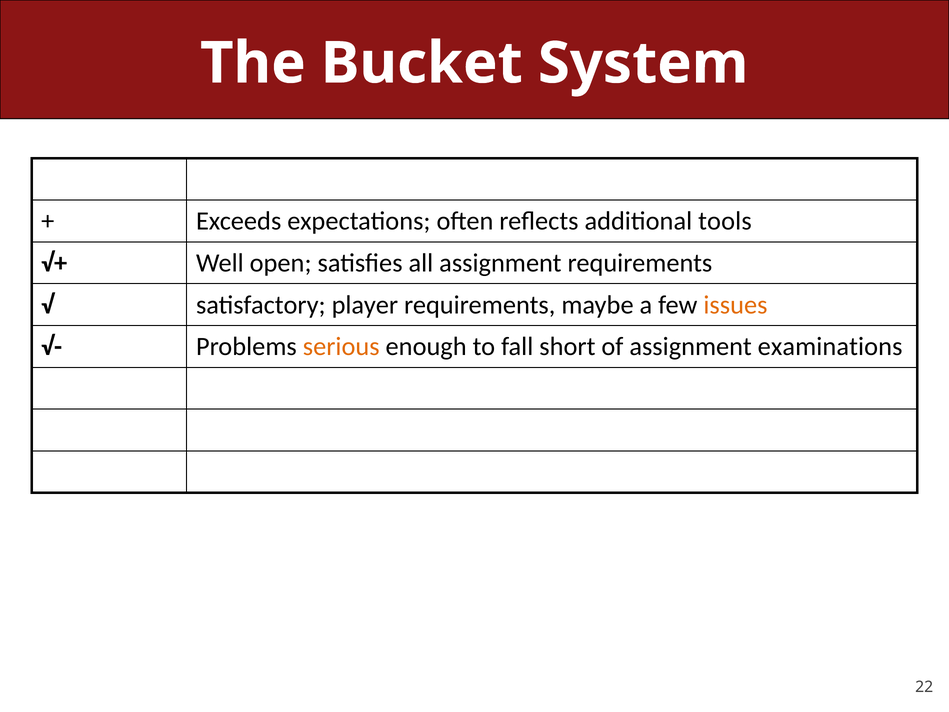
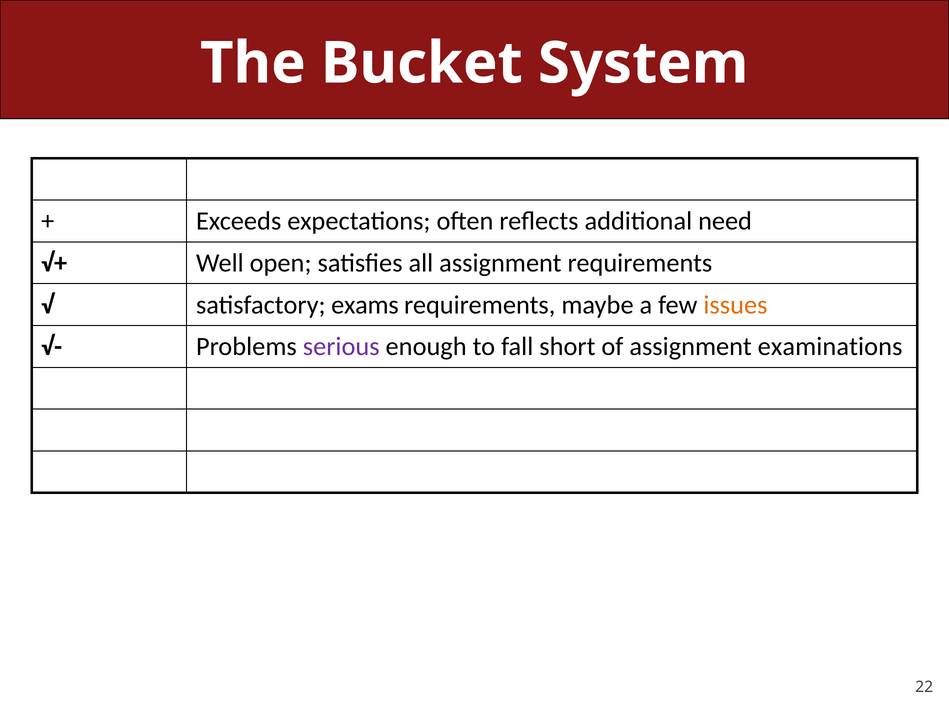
tools: tools -> need
player: player -> exams
serious colour: orange -> purple
